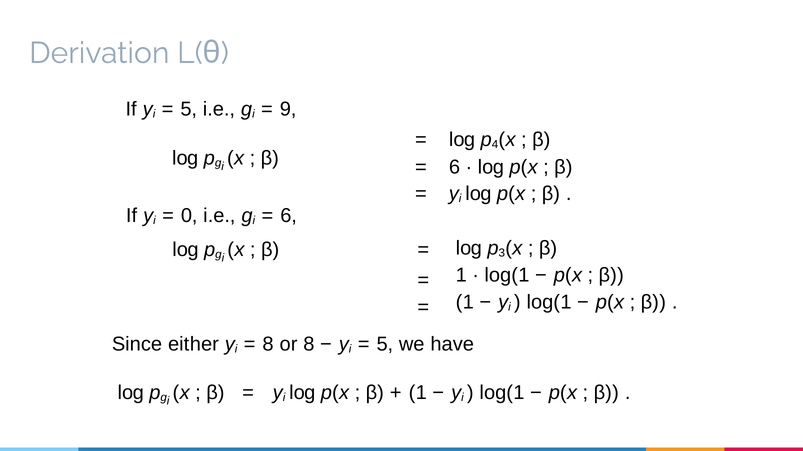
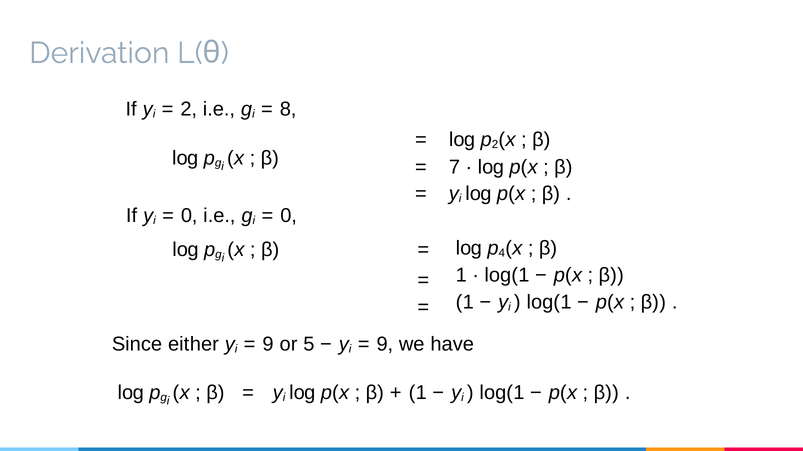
5 at (189, 109): 5 -> 2
9: 9 -> 8
4 at (495, 145): 4 -> 2
6 at (454, 167): 6 -> 7
6 at (289, 216): 6 -> 0
3: 3 -> 4
8 at (268, 345): 8 -> 9
or 8: 8 -> 5
5 at (385, 345): 5 -> 9
